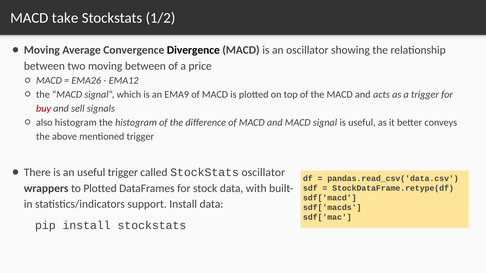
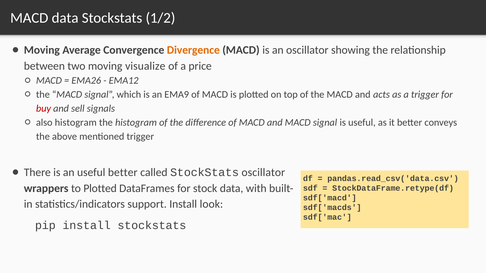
MACD take: take -> data
Divergence colour: black -> orange
moving between: between -> visualize
useful trigger: trigger -> better
Install data: data -> look
